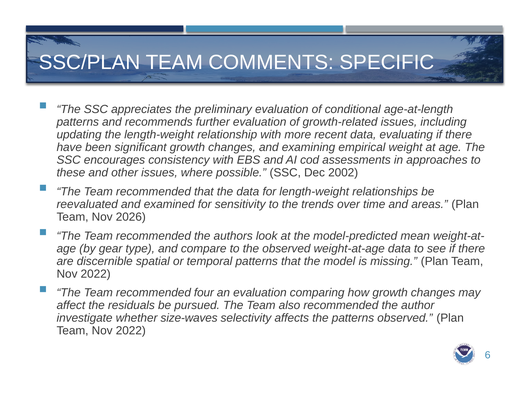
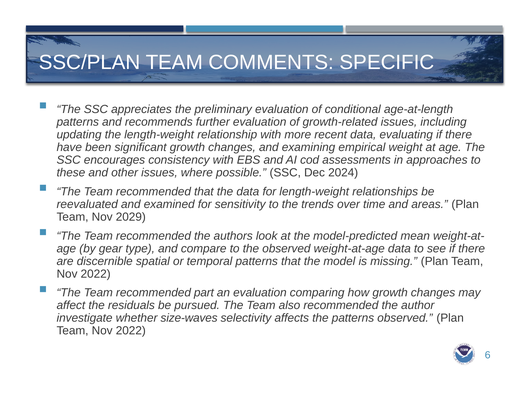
2002: 2002 -> 2024
2026: 2026 -> 2029
four: four -> part
